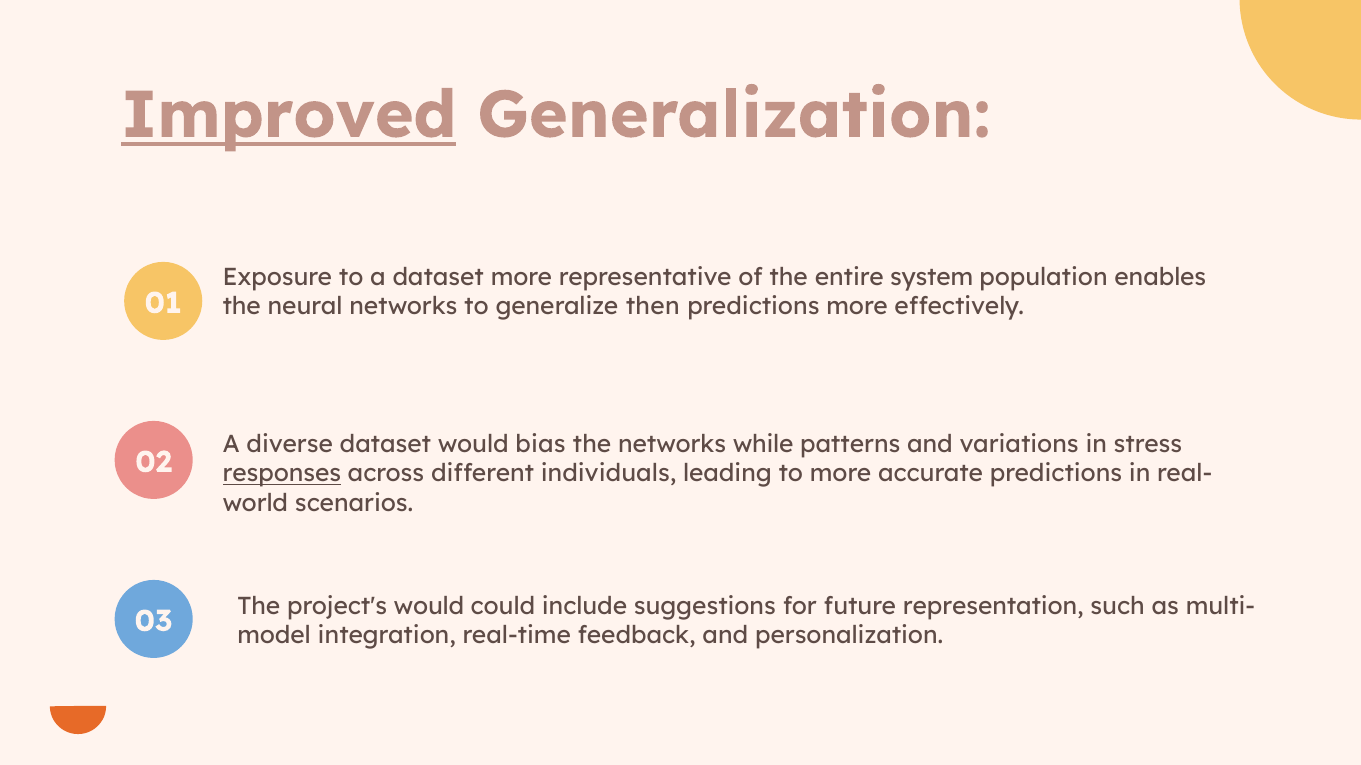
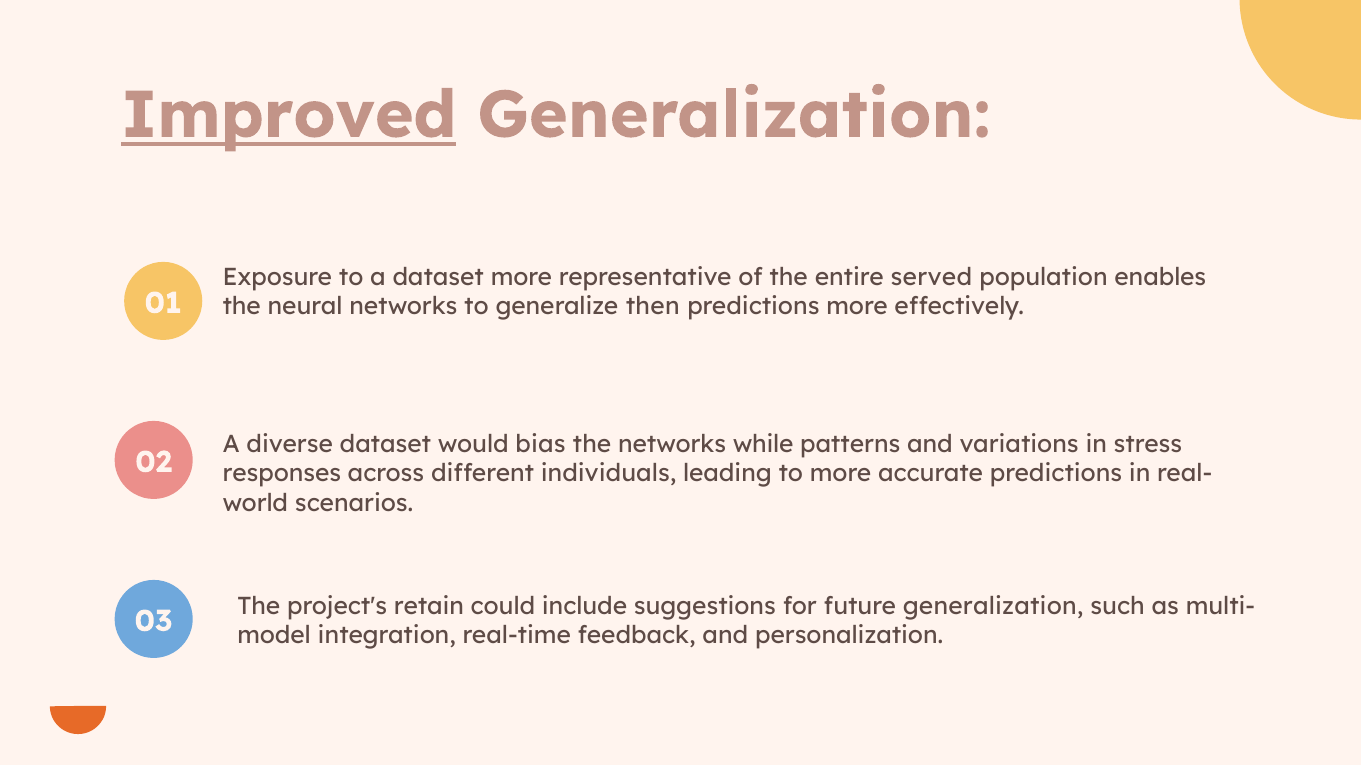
system: system -> served
responses underline: present -> none
project's would: would -> retain
future representation: representation -> generalization
